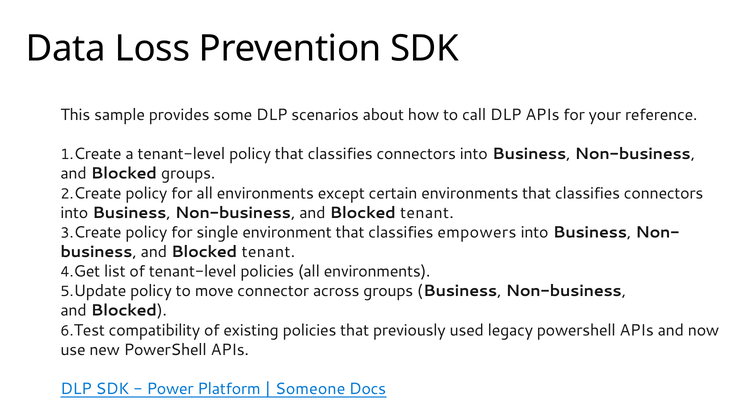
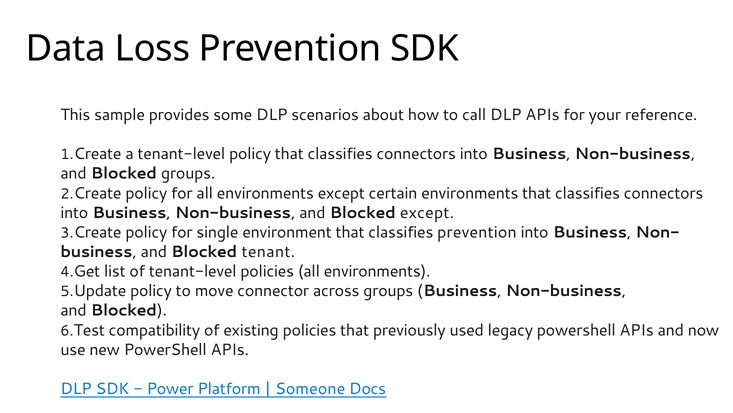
Non-business and Blocked tenant: tenant -> except
classifies empowers: empowers -> prevention
